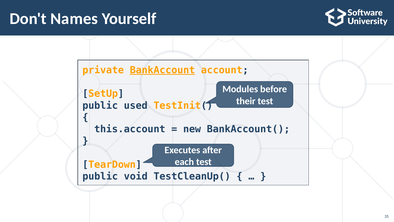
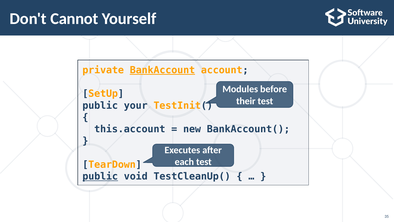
Names: Names -> Cannot
used: used -> your
public at (100, 176) underline: none -> present
